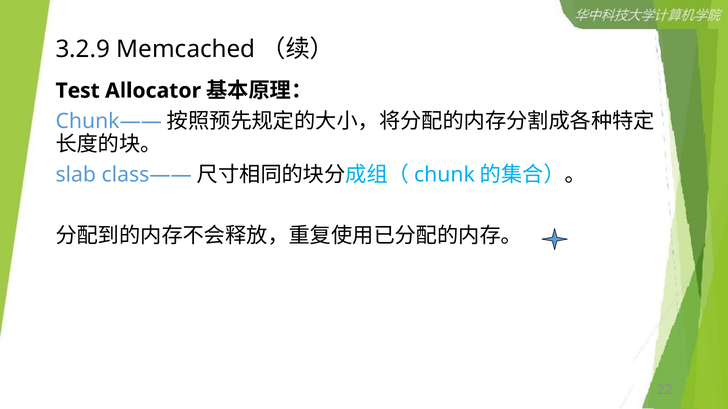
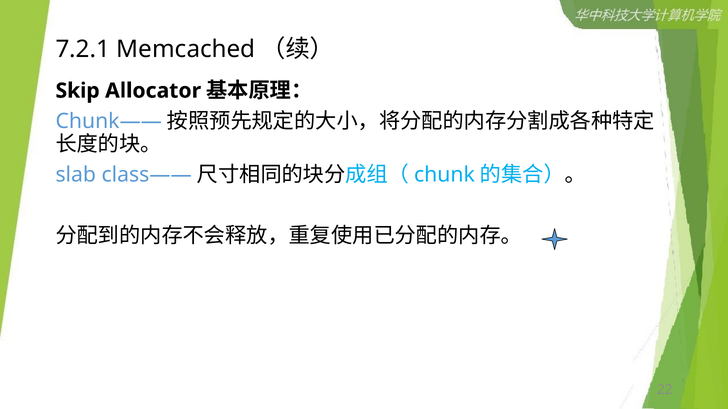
3.2.9: 3.2.9 -> 7.2.1
Test: Test -> Skip
